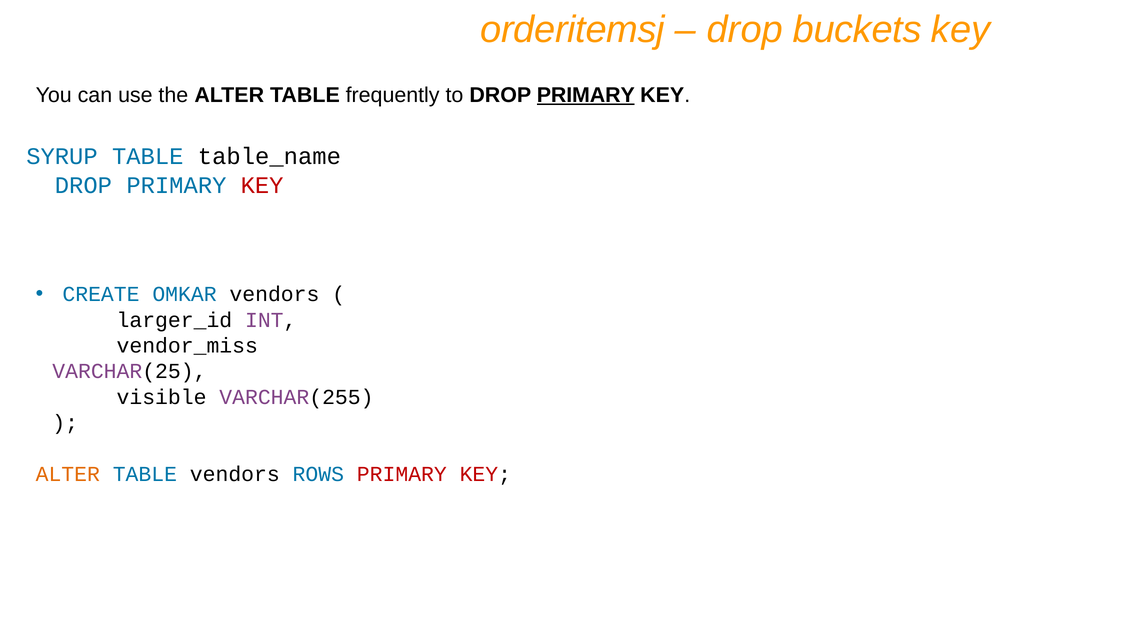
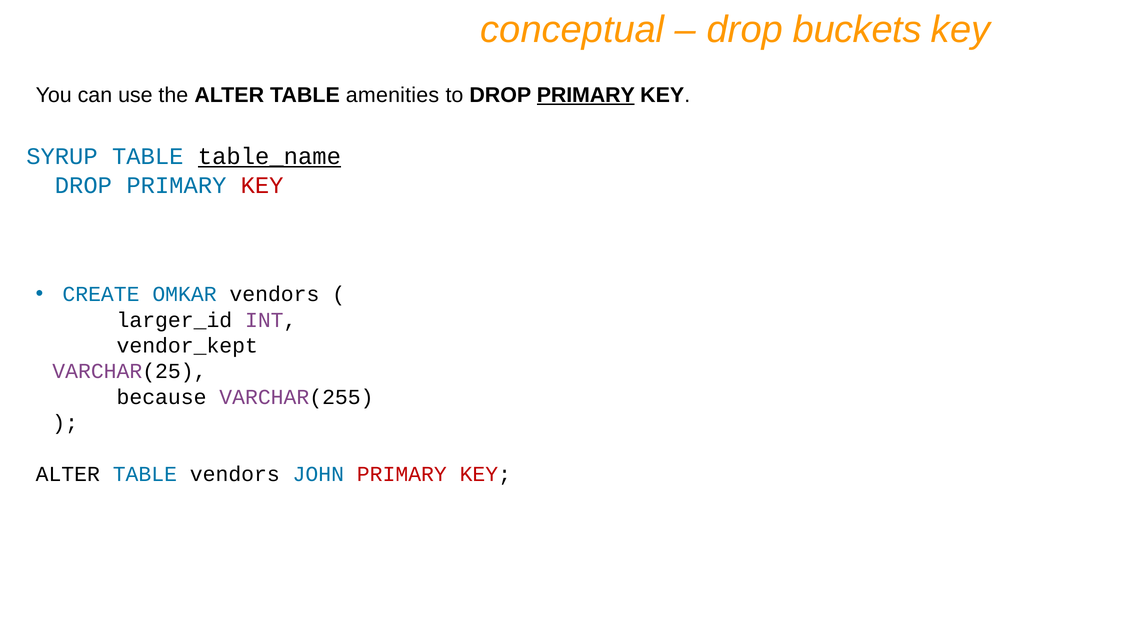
orderitemsj: orderitemsj -> conceptual
frequently: frequently -> amenities
table_name underline: none -> present
vendor_miss: vendor_miss -> vendor_kept
visible: visible -> because
ALTER at (68, 475) colour: orange -> black
ROWS: ROWS -> JOHN
